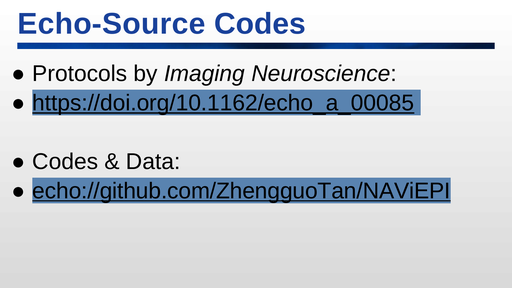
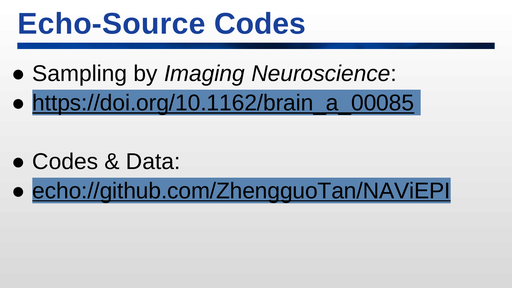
Protocols: Protocols -> Sampling
https://doi.org/10.1162/echo_a_00085: https://doi.org/10.1162/echo_a_00085 -> https://doi.org/10.1162/brain_a_00085
